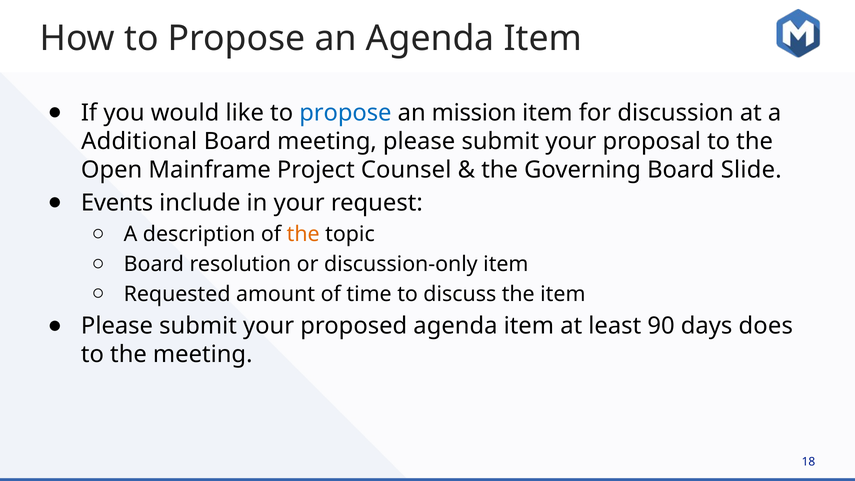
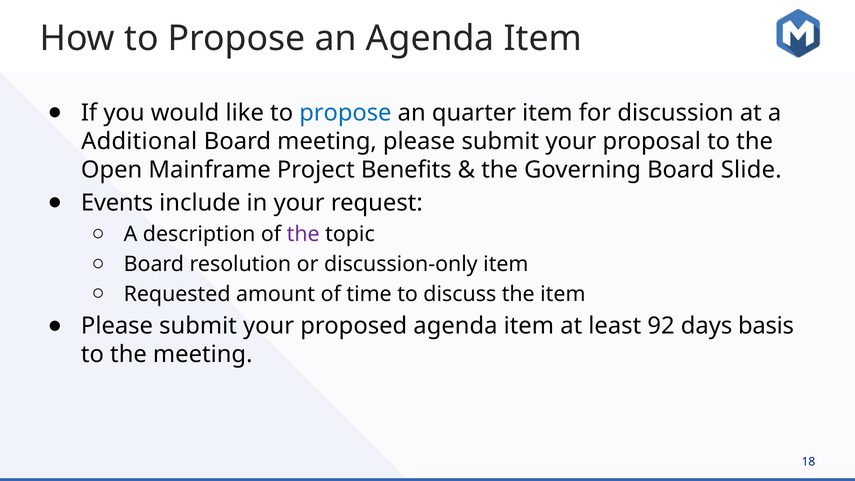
mission: mission -> quarter
Counsel: Counsel -> Benefits
the at (303, 234) colour: orange -> purple
90: 90 -> 92
does: does -> basis
